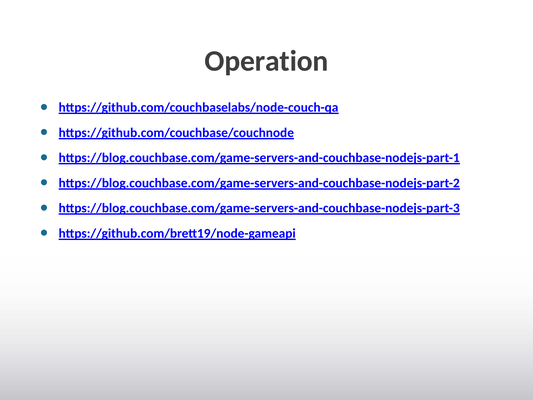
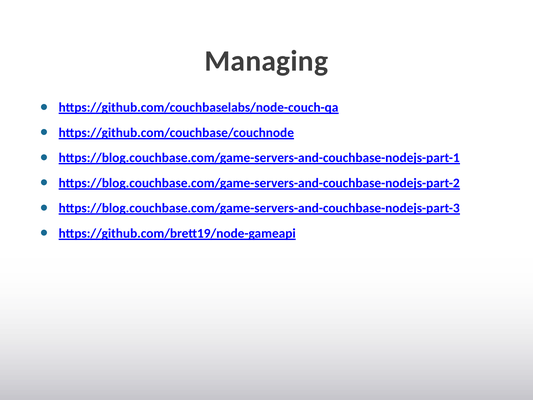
Operation: Operation -> Managing
